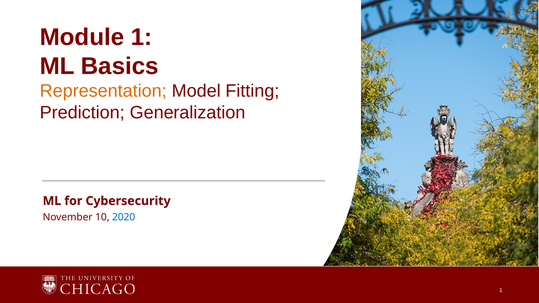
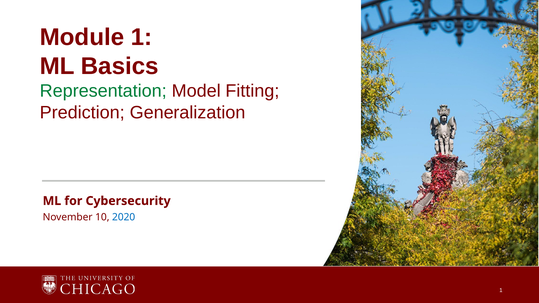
Representation colour: orange -> green
